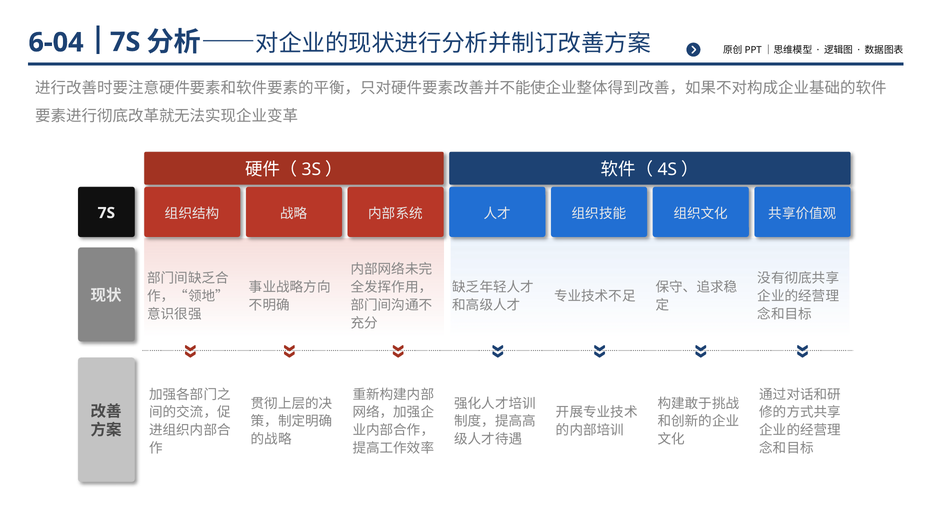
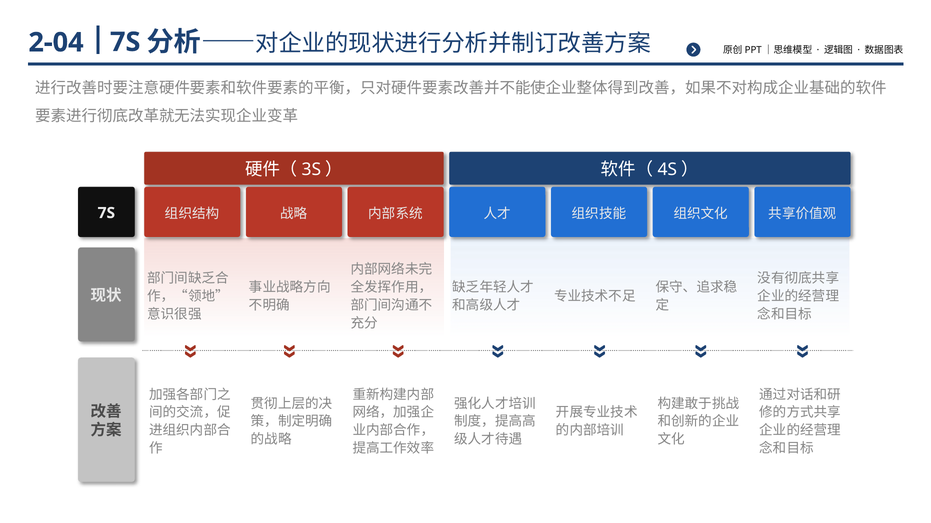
6-04: 6-04 -> 2-04
